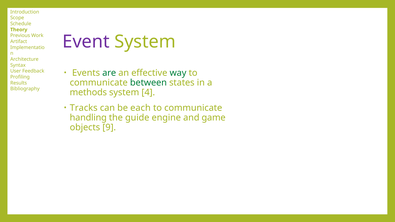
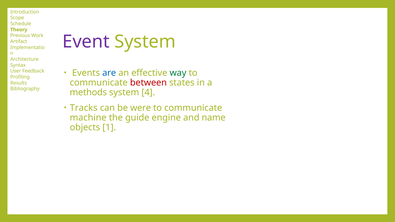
are colour: green -> blue
between colour: green -> red
each: each -> were
handling: handling -> machine
game: game -> name
9: 9 -> 1
